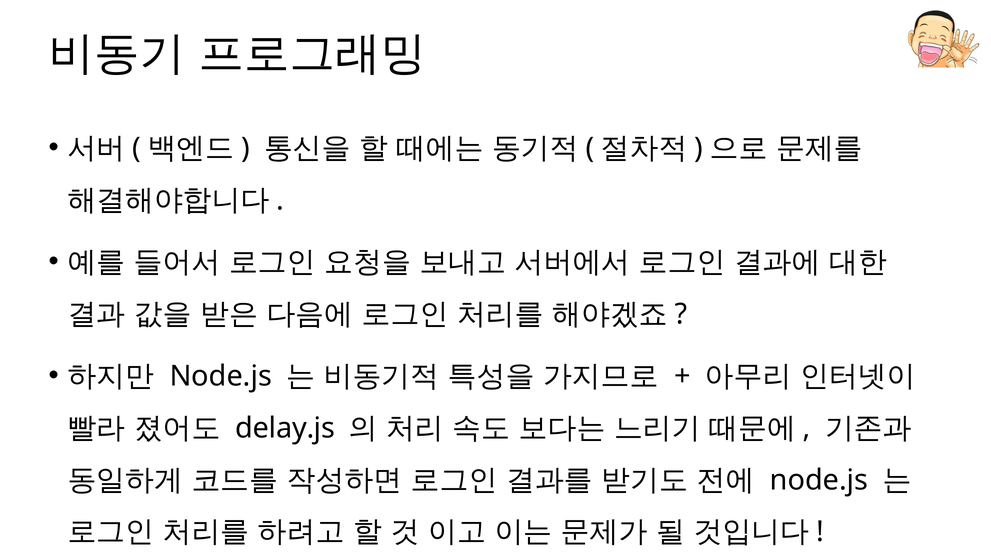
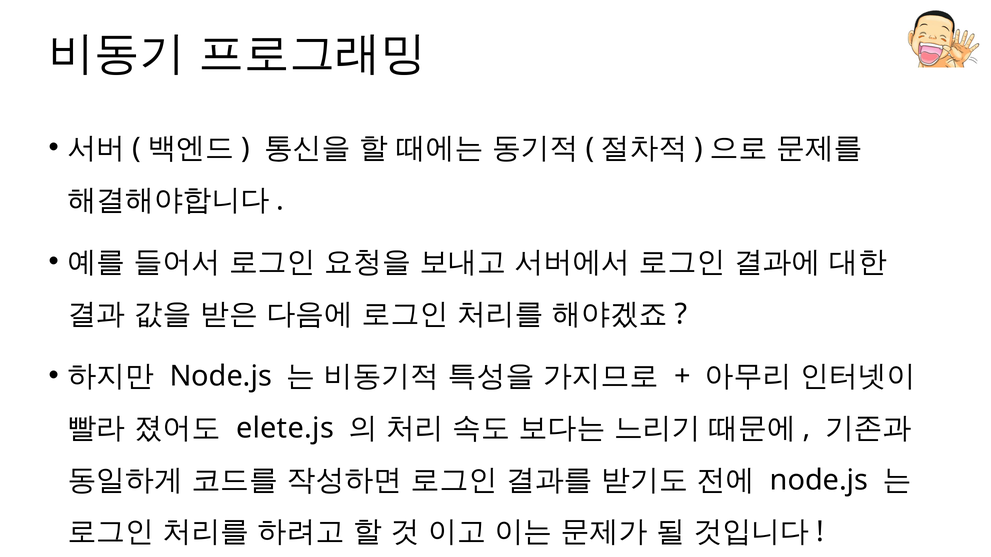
delay.js: delay.js -> elete.js
